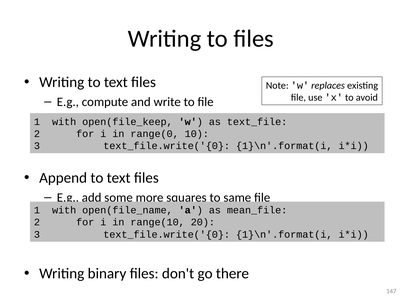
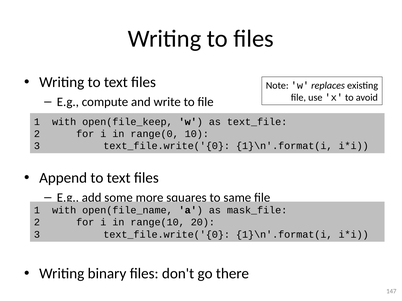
mean_file: mean_file -> mask_file
